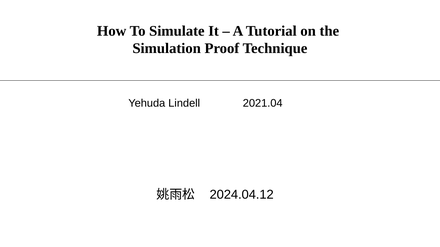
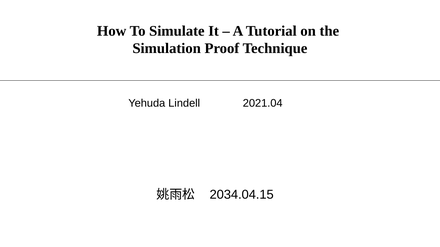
2024.04.12: 2024.04.12 -> 2034.04.15
